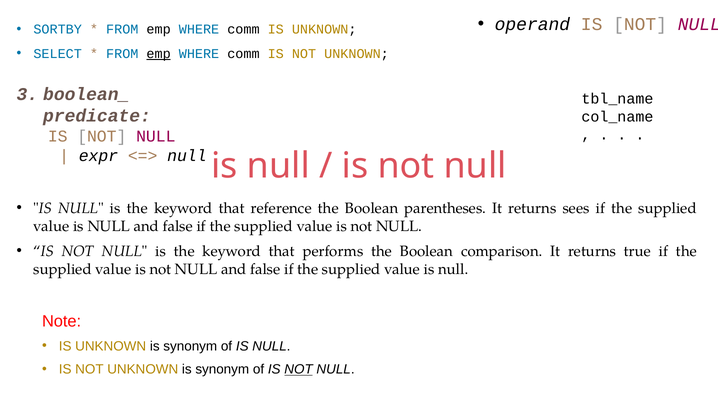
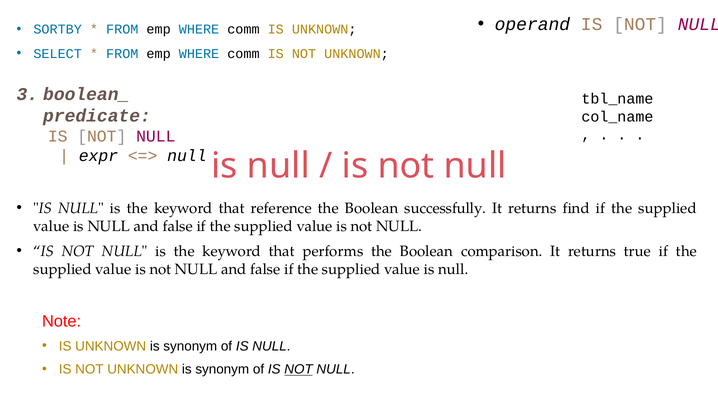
emp at (159, 54) underline: present -> none
parentheses: parentheses -> successfully
sees: sees -> find
